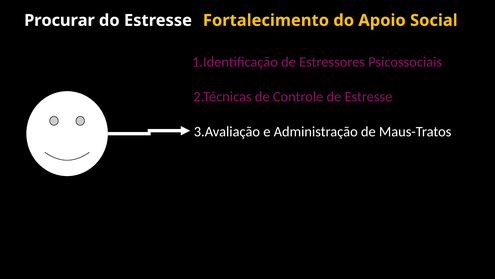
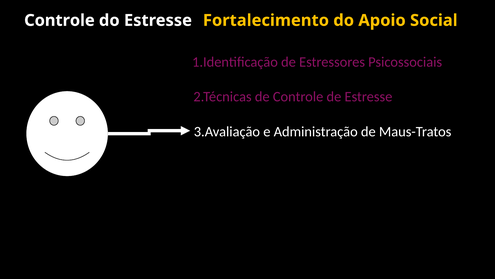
Procurar at (59, 20): Procurar -> Controle
